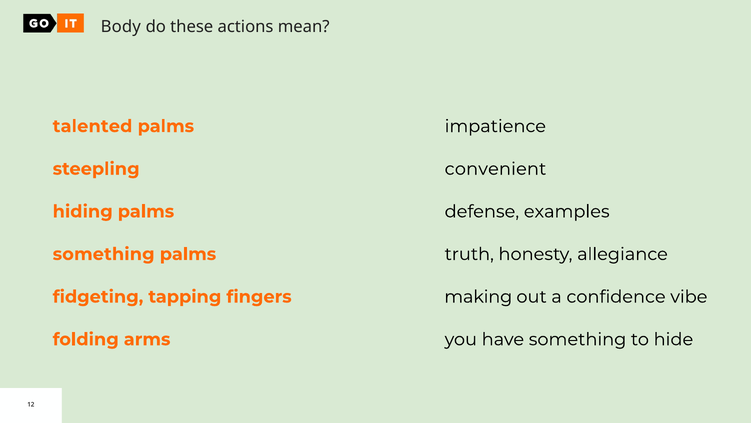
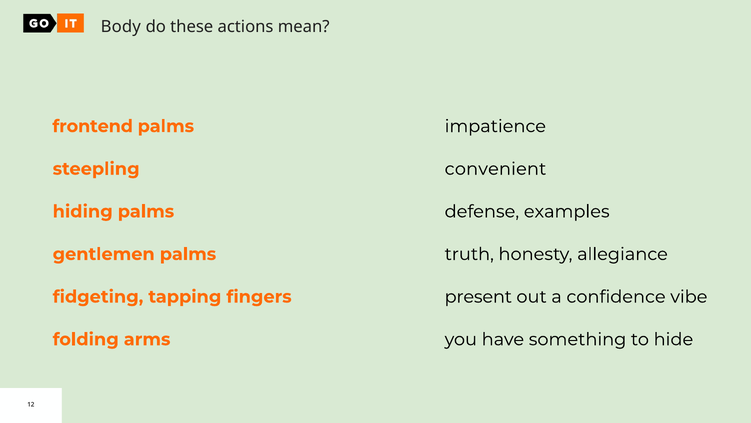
talented: talented -> frontend
something at (104, 254): something -> gentlemen
making: making -> present
